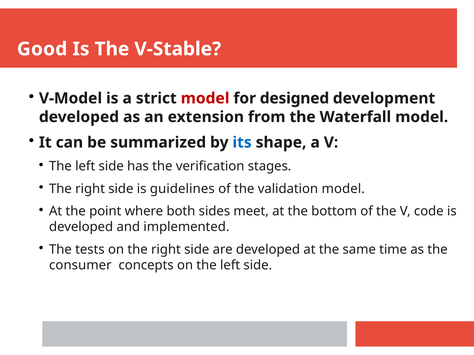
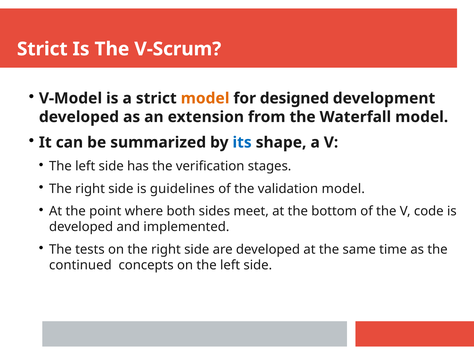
Good at (42, 49): Good -> Strict
V-Stable: V-Stable -> V-Scrum
model at (205, 98) colour: red -> orange
consumer: consumer -> continued
